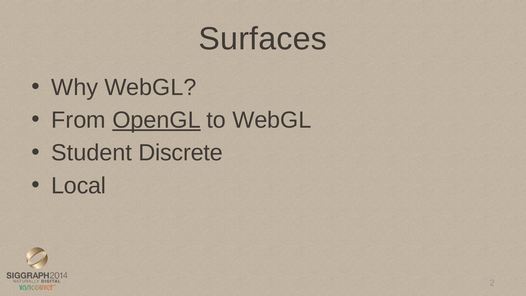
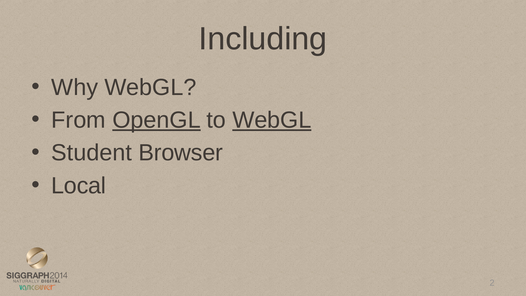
Surfaces: Surfaces -> Including
WebGL at (272, 120) underline: none -> present
Discrete: Discrete -> Browser
